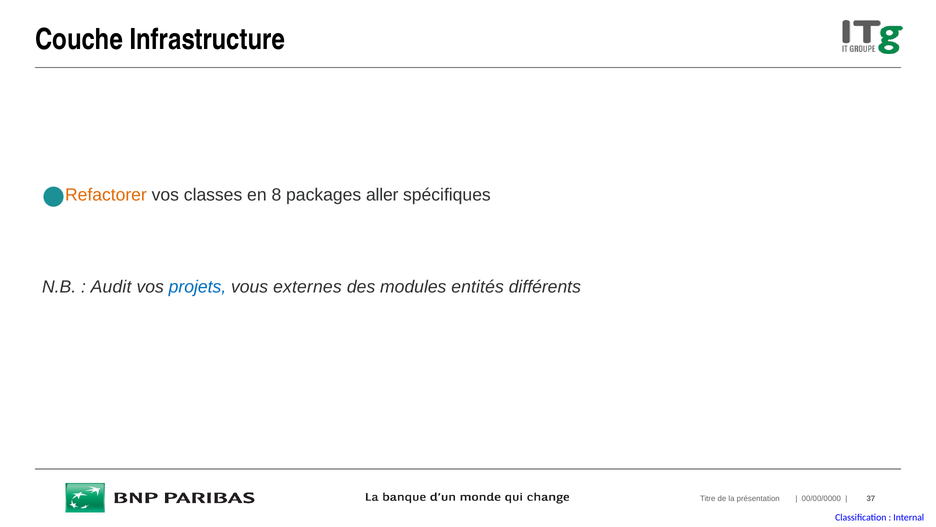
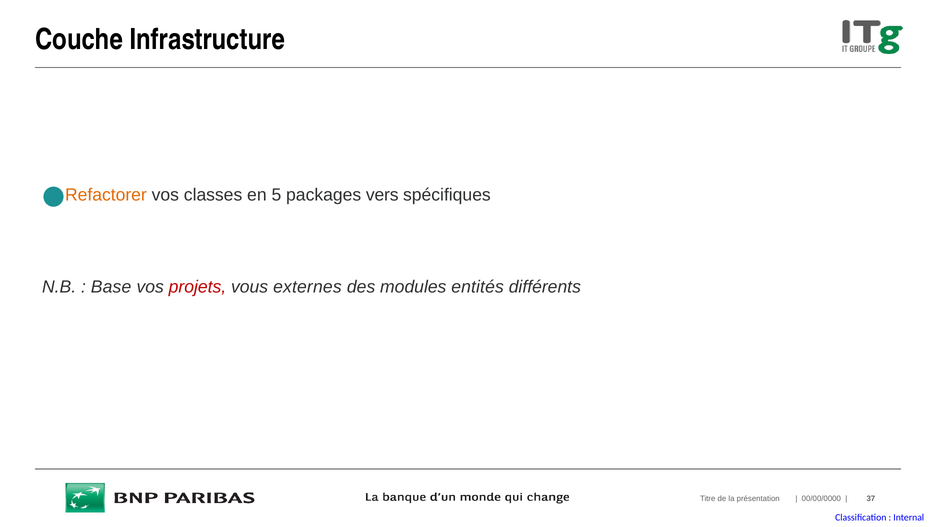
8: 8 -> 5
aller: aller -> vers
Audit: Audit -> Base
projets colour: blue -> red
